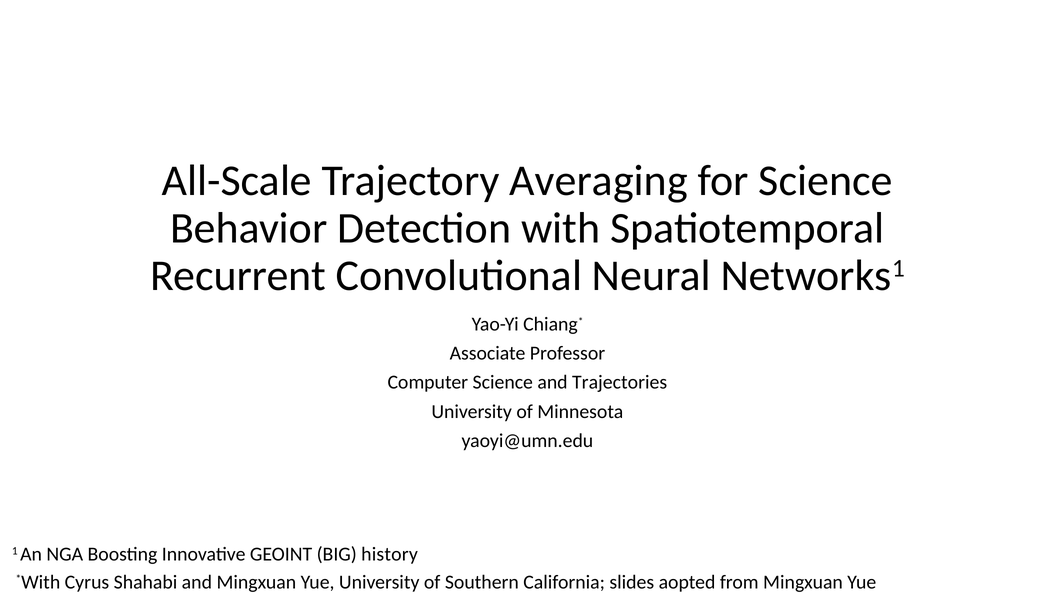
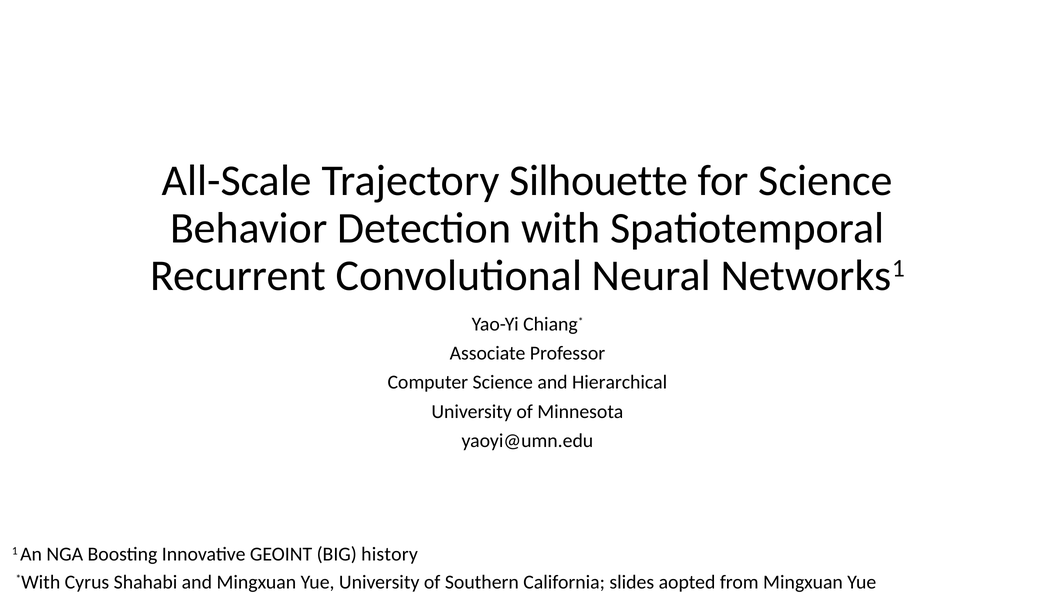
Averaging: Averaging -> Silhouette
Trajectories: Trajectories -> Hierarchical
